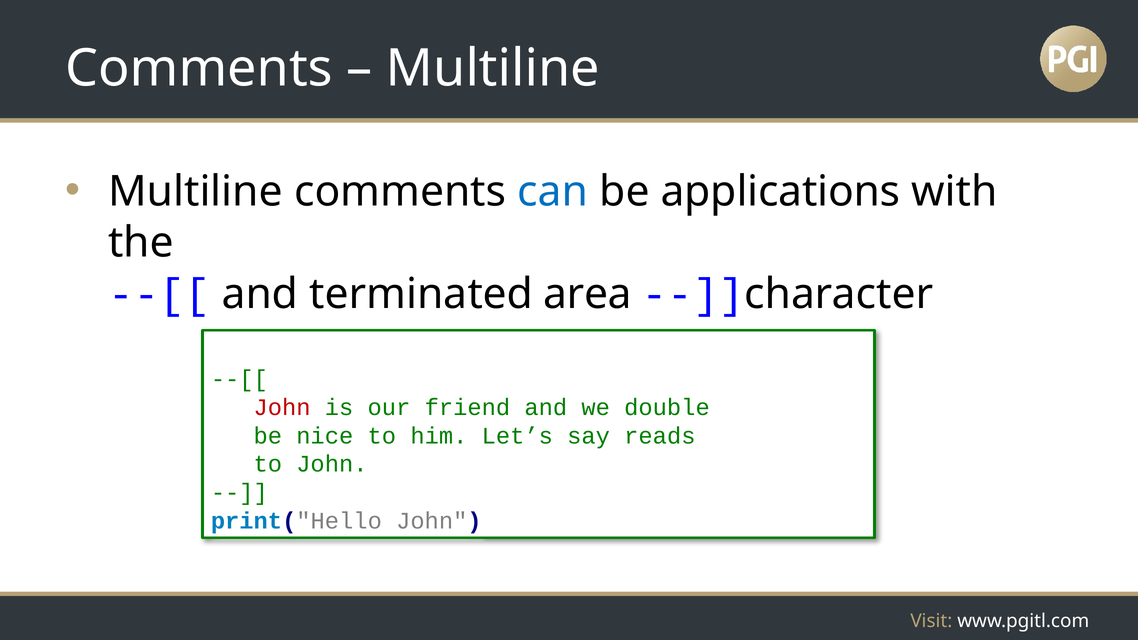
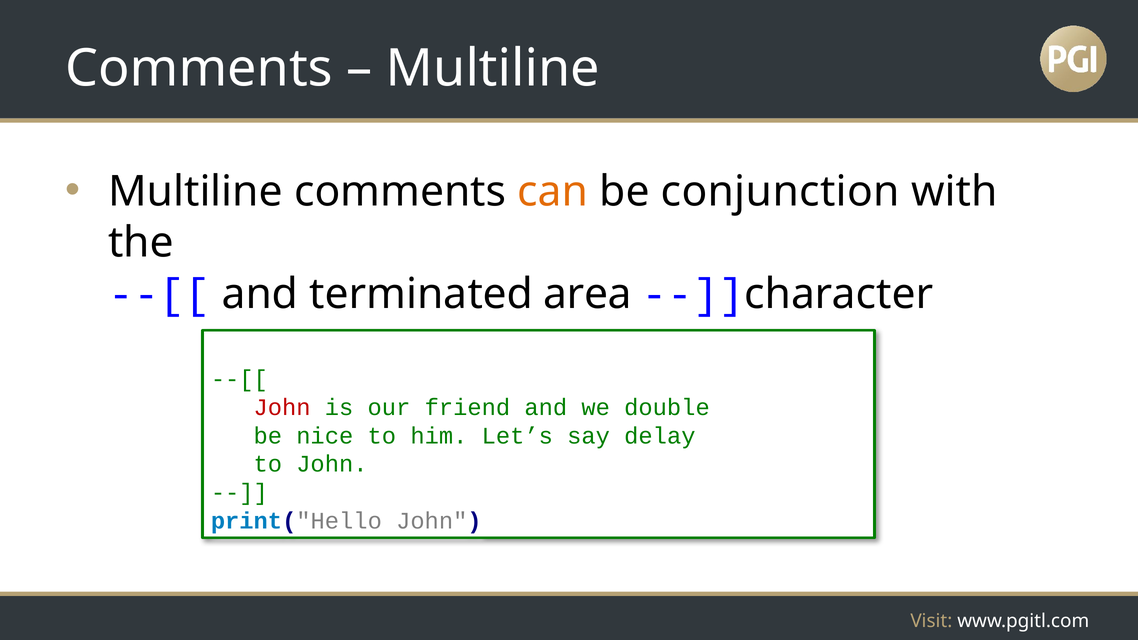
can colour: blue -> orange
applications: applications -> conjunction
reads: reads -> delay
